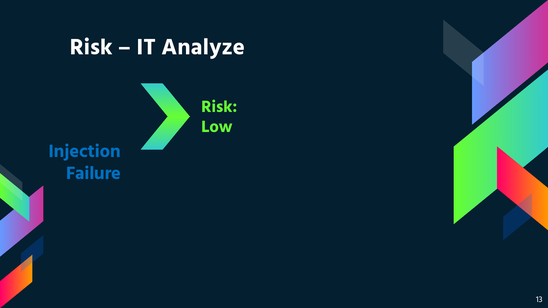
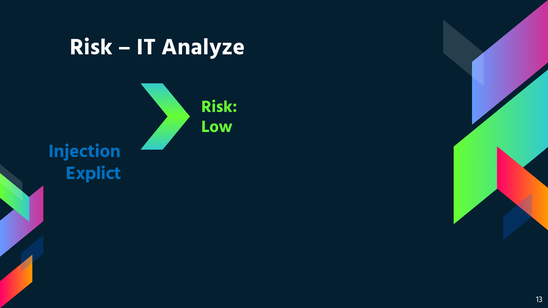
Failure: Failure -> Explict
